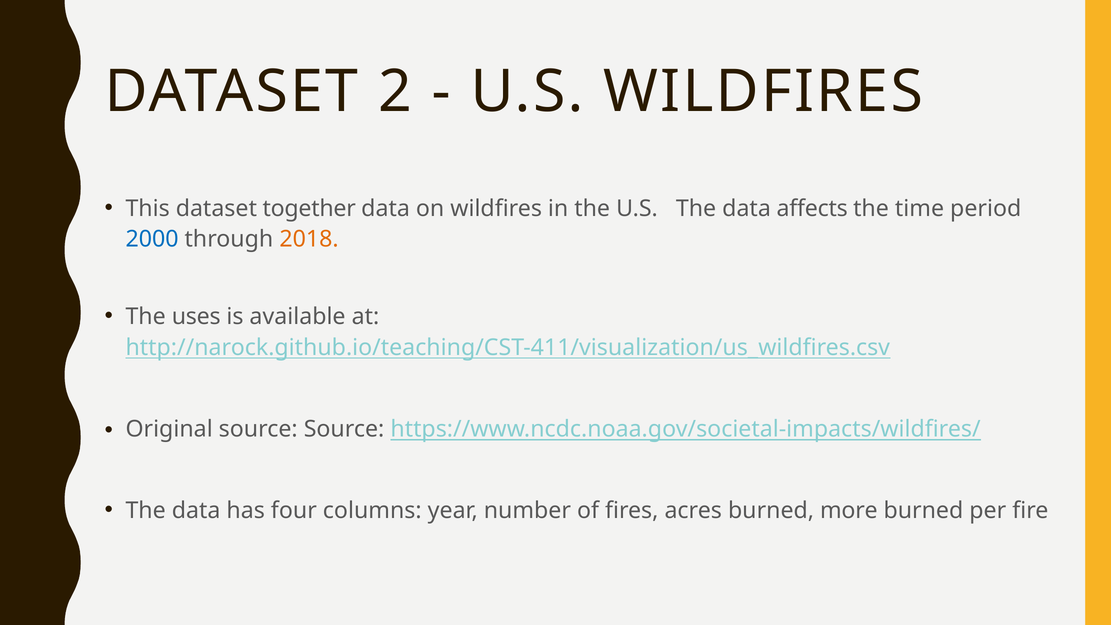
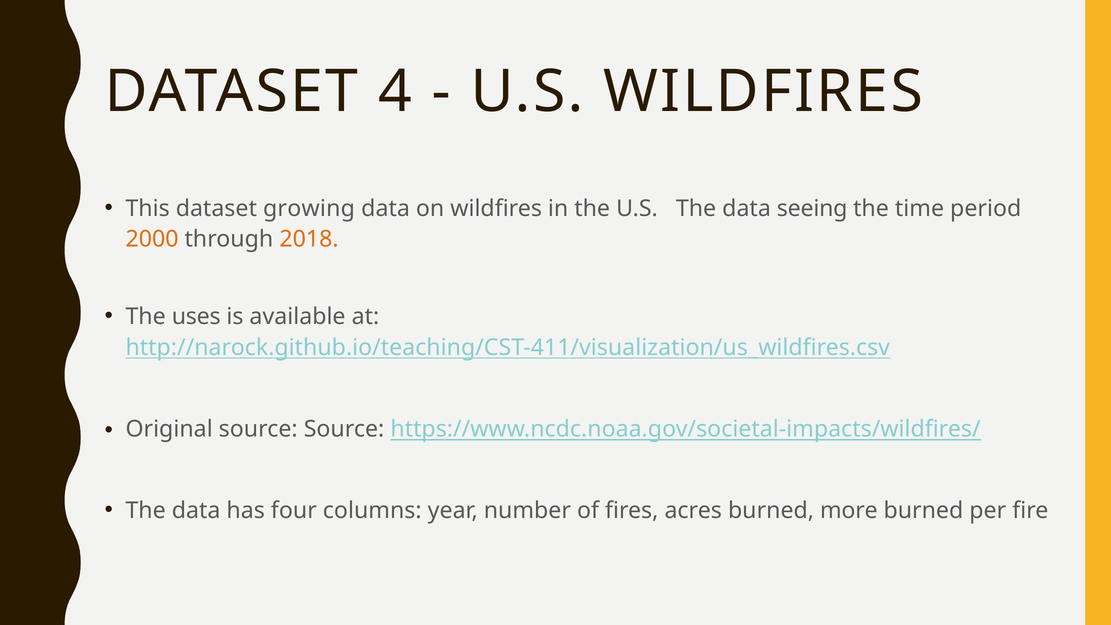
2: 2 -> 4
together: together -> growing
affects: affects -> seeing
2000 colour: blue -> orange
